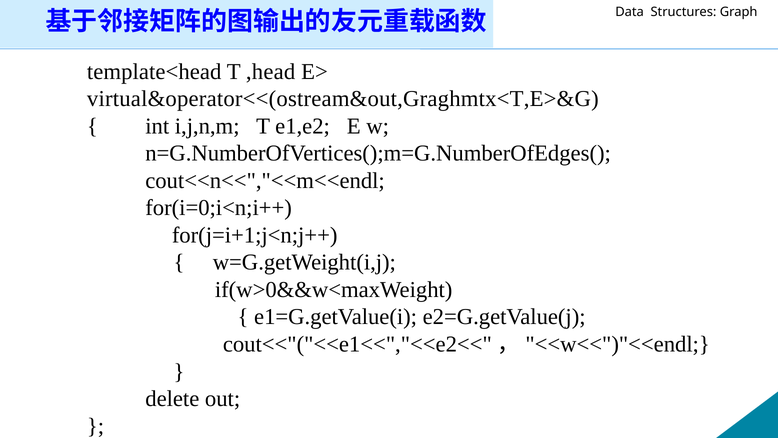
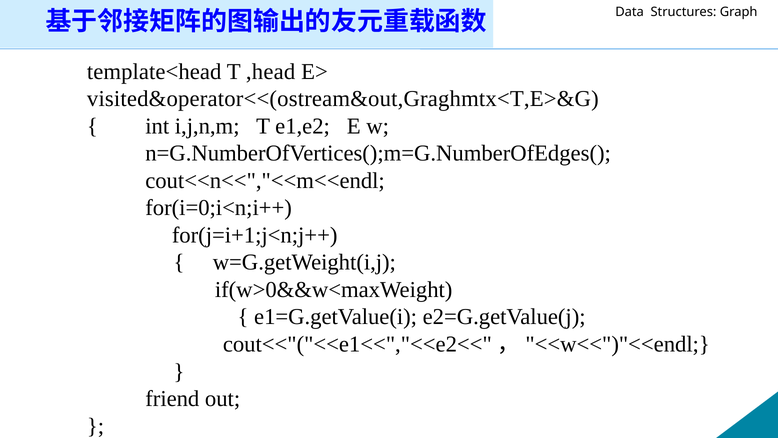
virtual&operator<<(ostream&out,Graghmtx<T,E>&G: virtual&operator<<(ostream&out,Graghmtx<T,E>&G -> visited&operator<<(ostream&out,Graghmtx<T,E>&G
delete: delete -> friend
